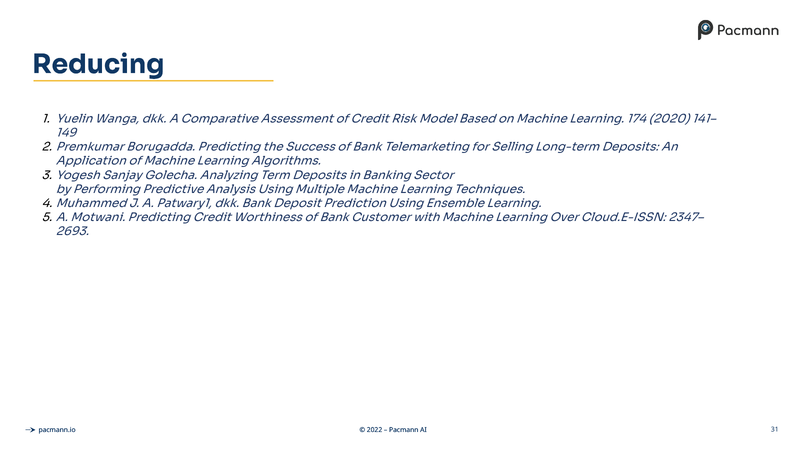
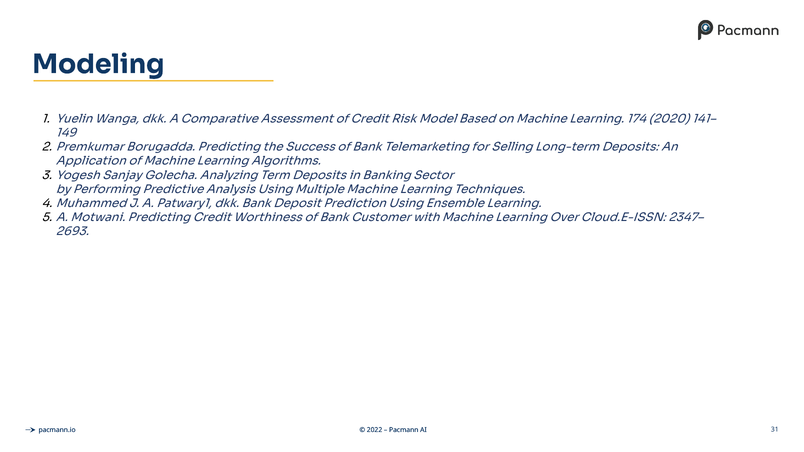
Reducing: Reducing -> Modeling
